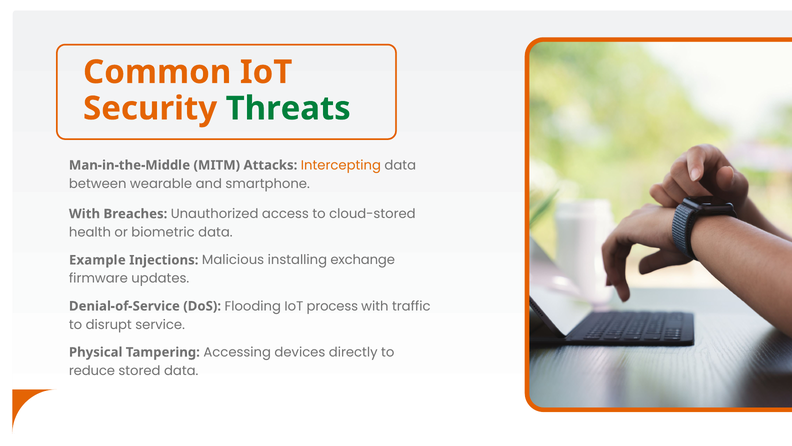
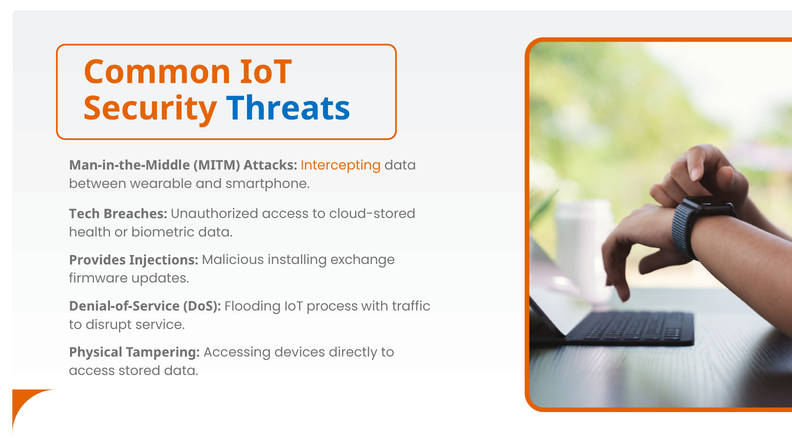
Threats colour: green -> blue
With at (85, 214): With -> Tech
Example: Example -> Provides
reduce at (92, 370): reduce -> access
